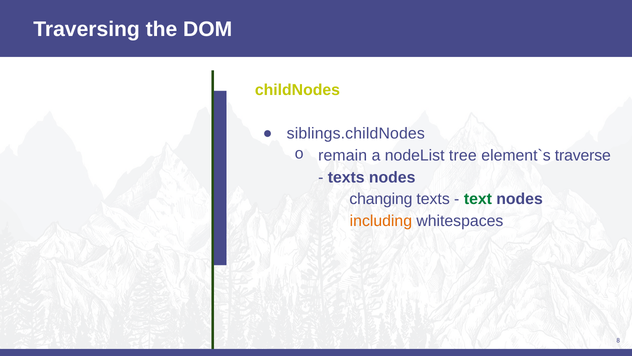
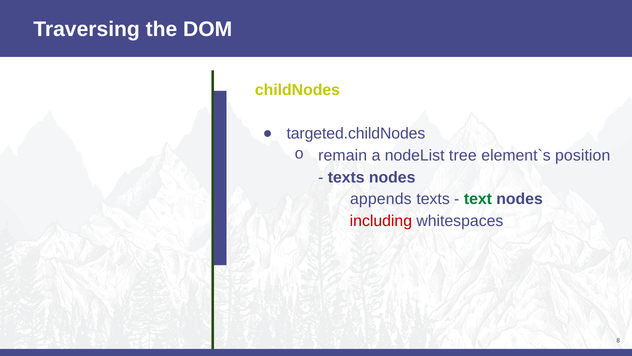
siblings.childNodes: siblings.childNodes -> targeted.childNodes
traverse: traverse -> position
changing: changing -> appends
including colour: orange -> red
